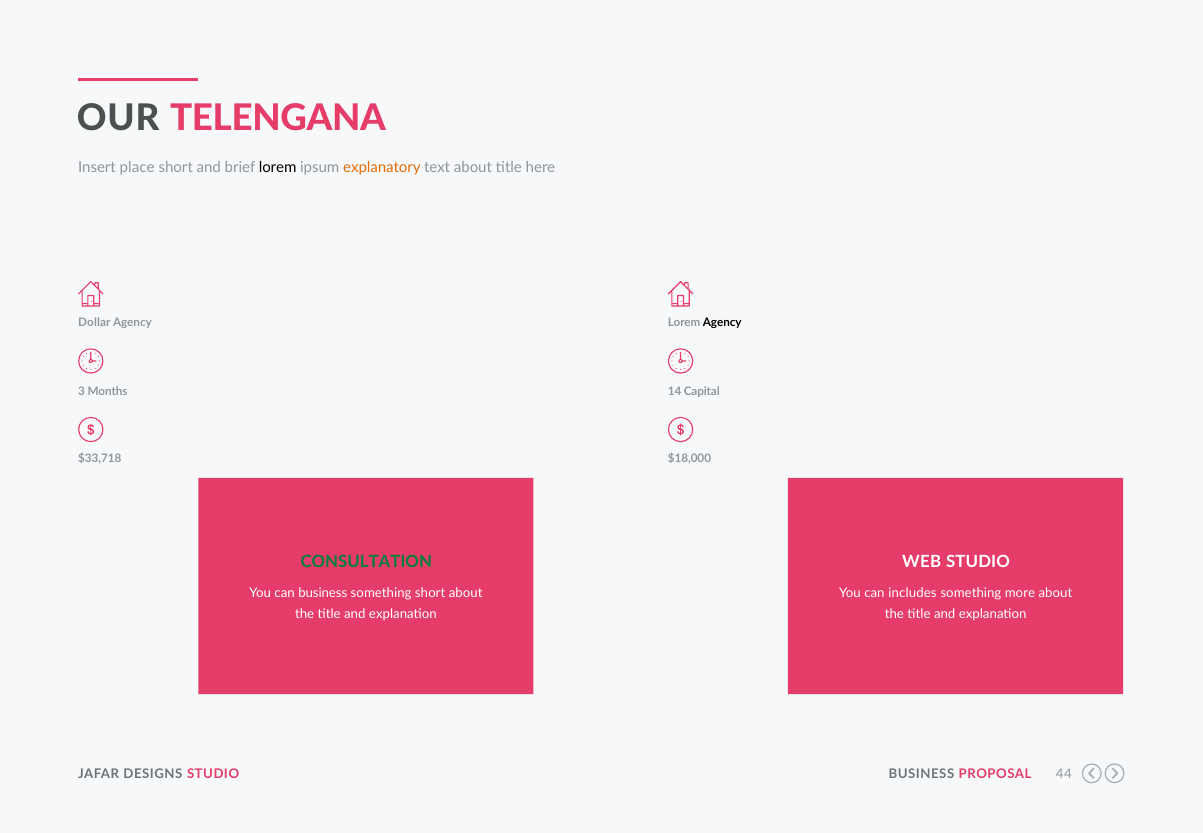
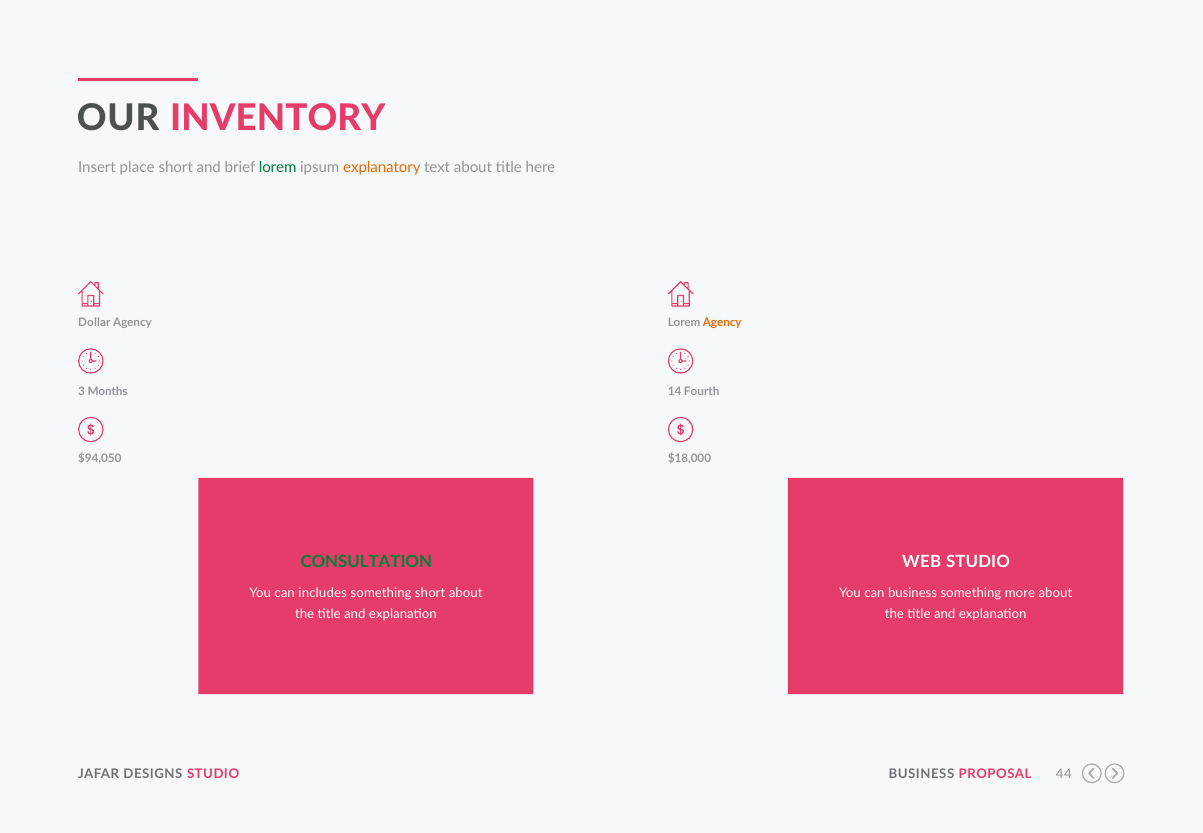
TELENGANA: TELENGANA -> INVENTORY
lorem at (278, 167) colour: black -> green
Agency at (722, 322) colour: black -> orange
Capital: Capital -> Fourth
$33,718: $33,718 -> $94,050
can business: business -> includes
can includes: includes -> business
